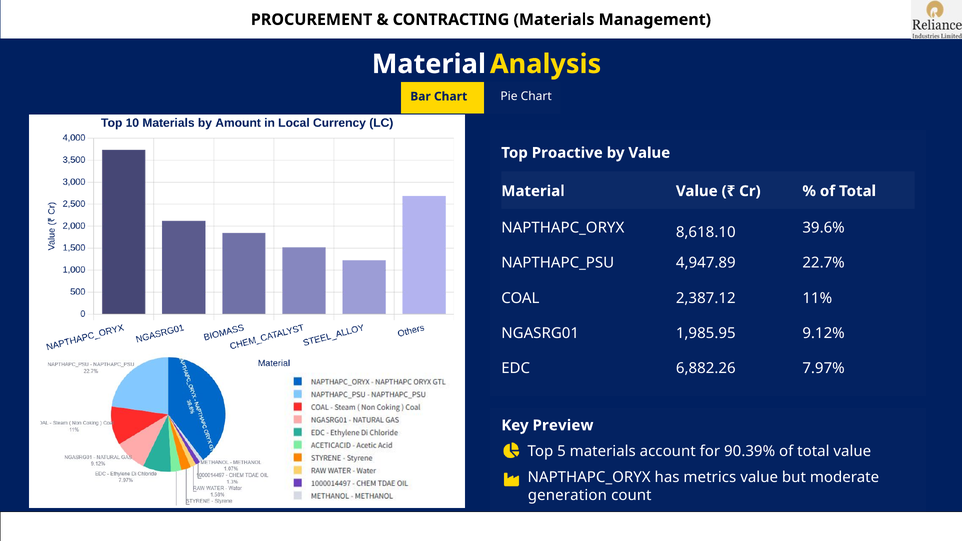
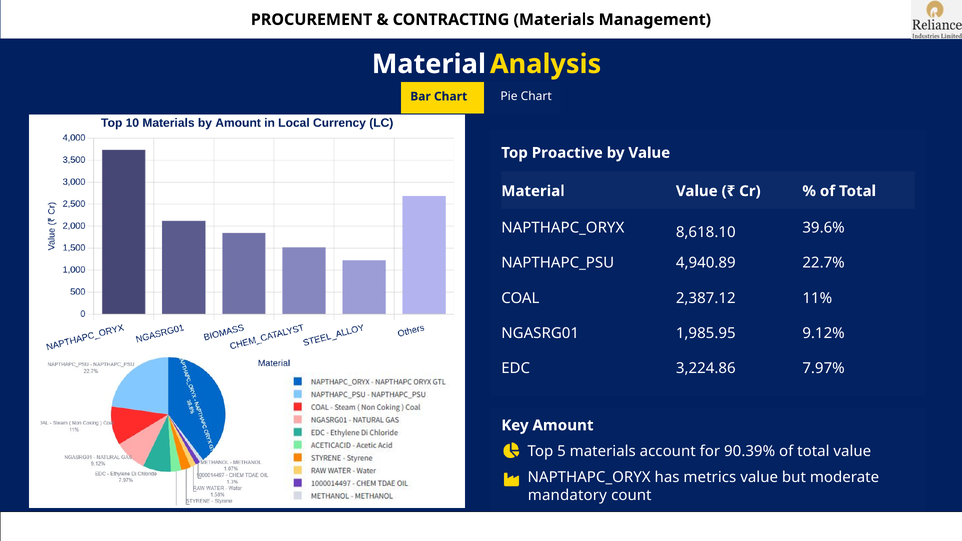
4,947.89: 4,947.89 -> 4,940.89
6,882.26: 6,882.26 -> 3,224.86
Preview: Preview -> Amount
generation: generation -> mandatory
